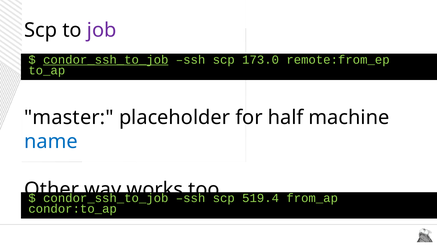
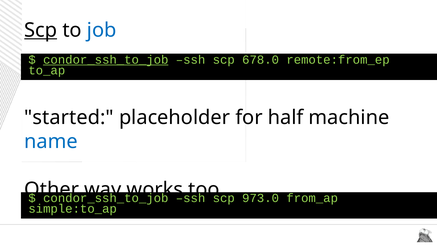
Scp at (41, 30) underline: none -> present
job colour: purple -> blue
173.0: 173.0 -> 678.0
master: master -> started
519.4: 519.4 -> 973.0
condor:to_ap: condor:to_ap -> simple:to_ap
